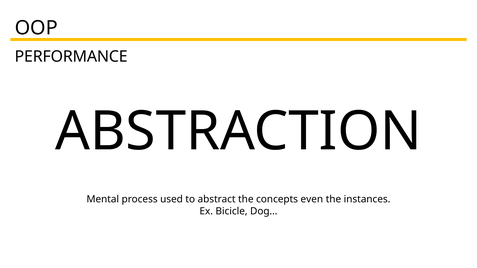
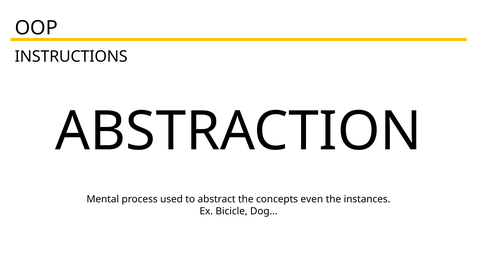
PERFORMANCE: PERFORMANCE -> INSTRUCTIONS
